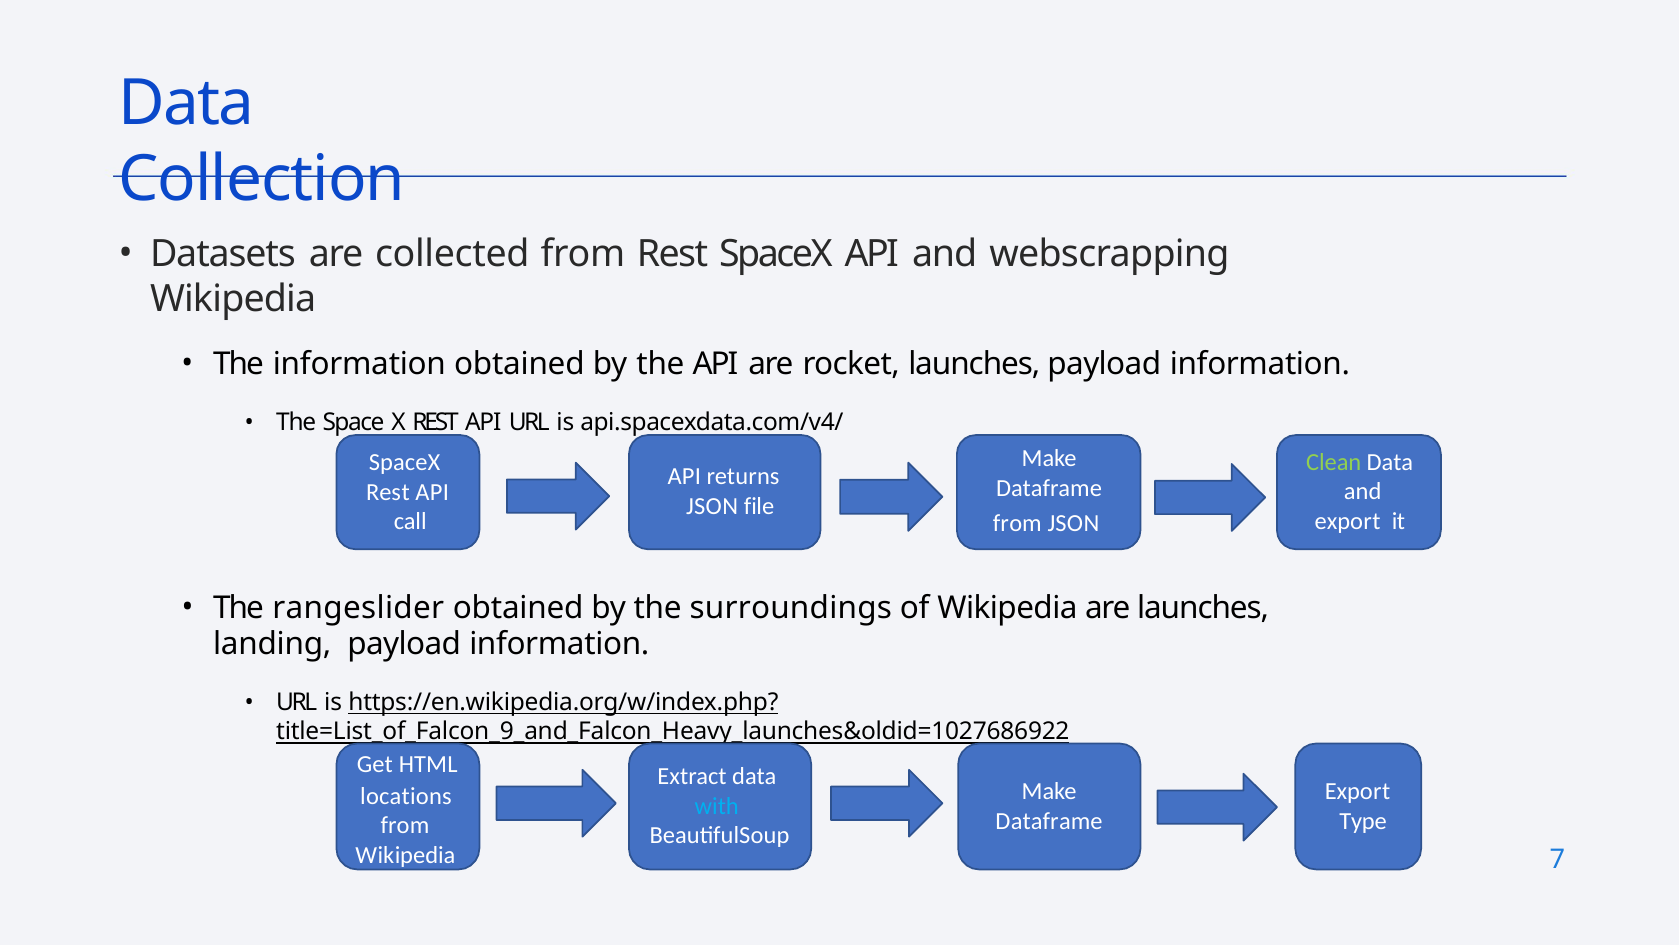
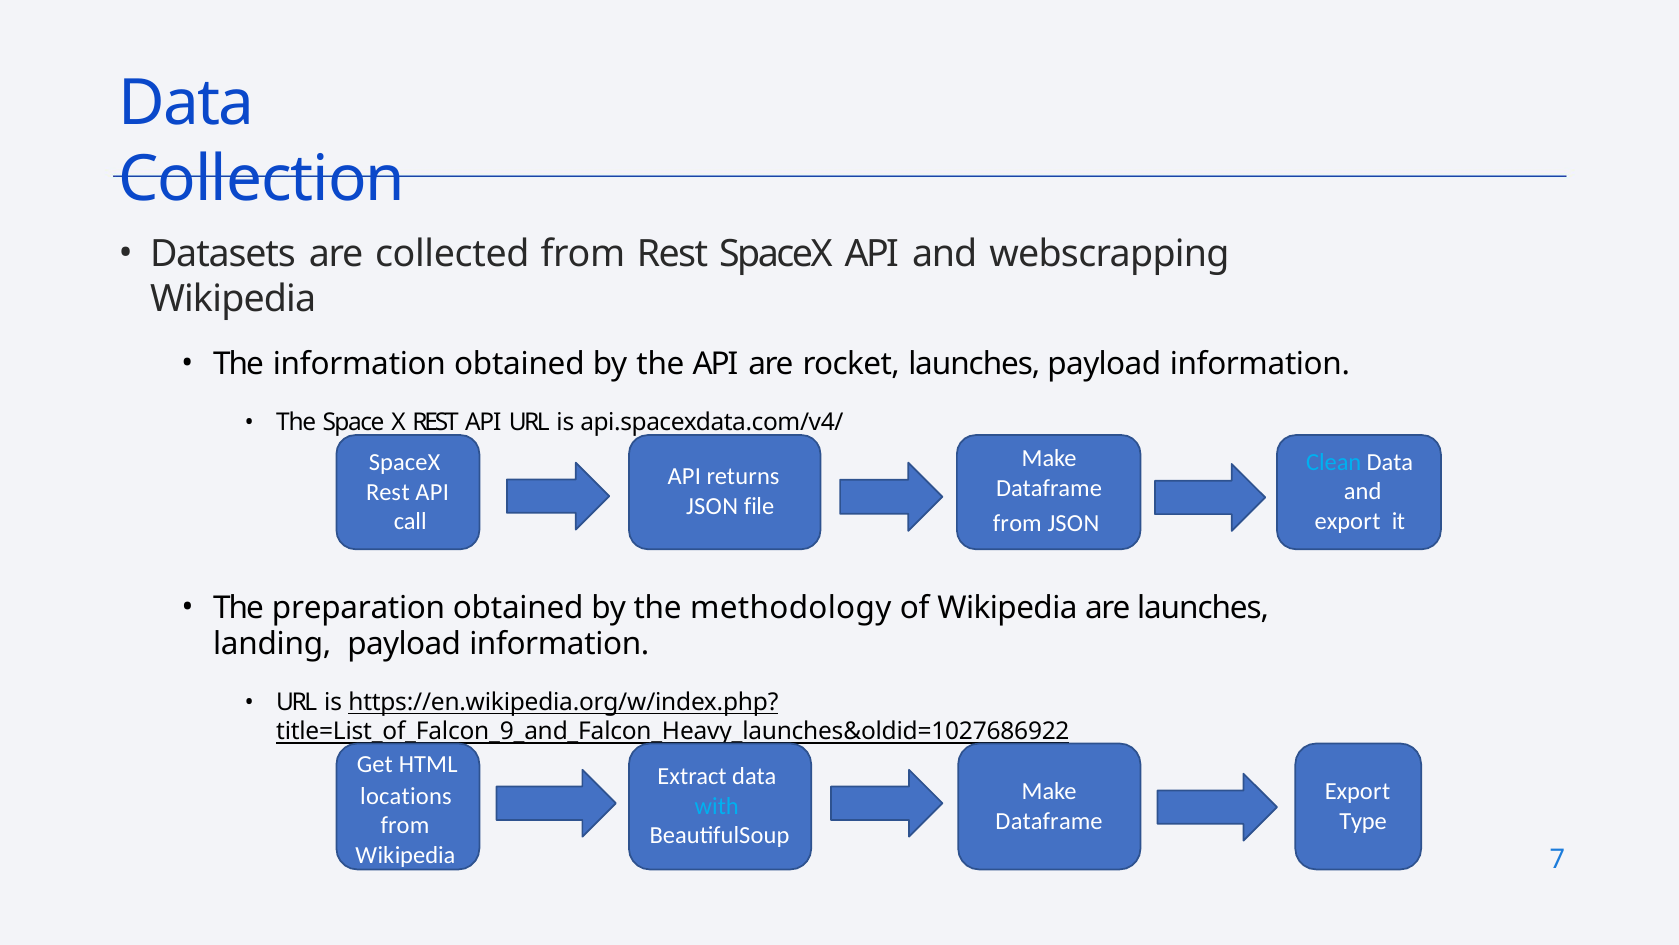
Clean colour: light green -> light blue
rangeslider: rangeslider -> preparation
surroundings: surroundings -> methodology
